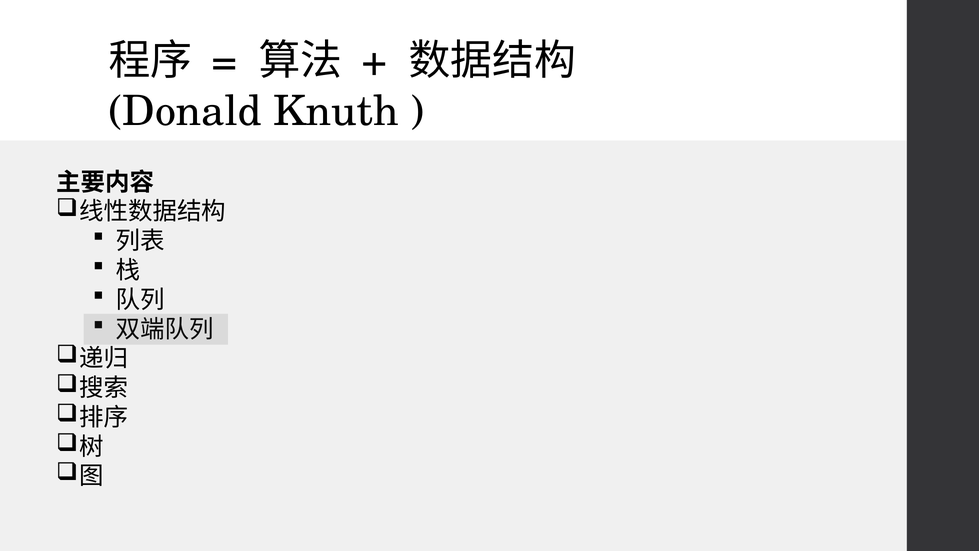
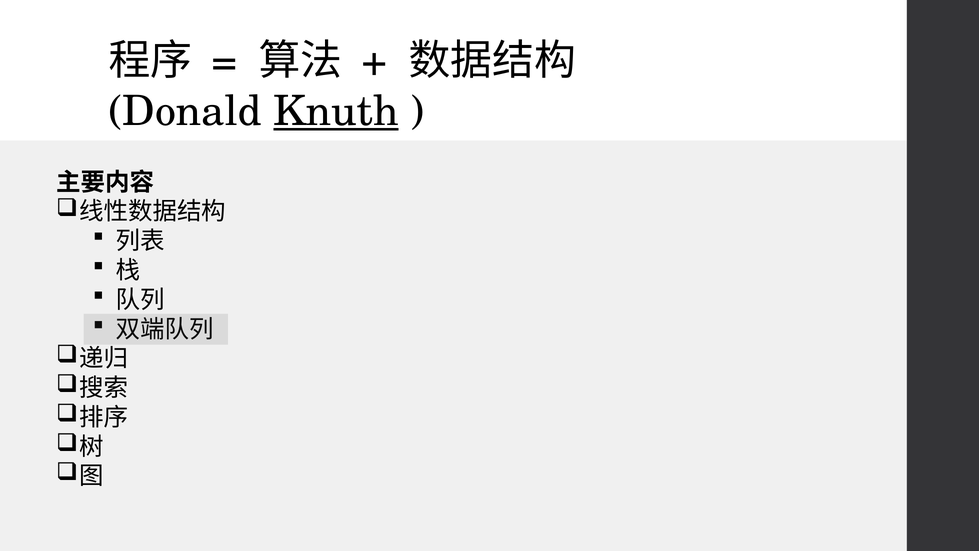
Knuth underline: none -> present
